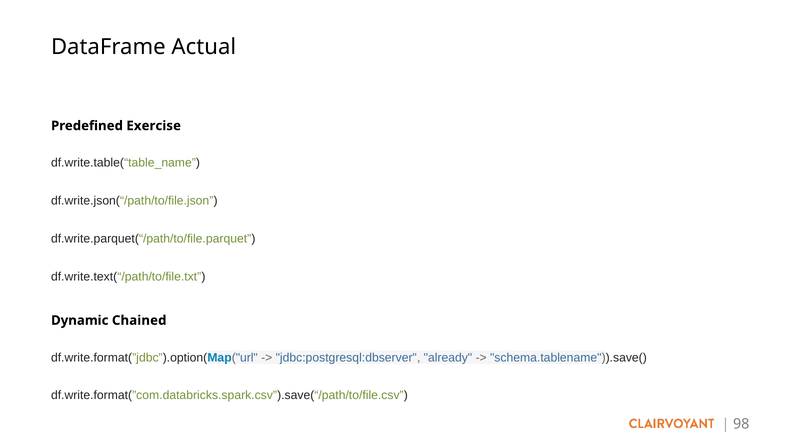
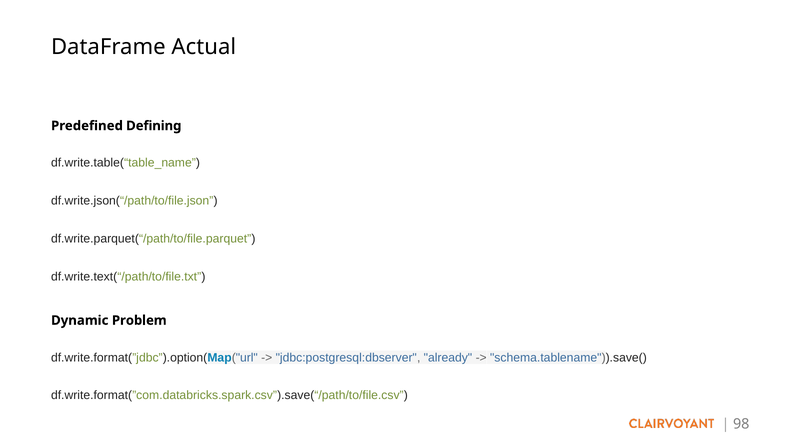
Exercise: Exercise -> Defining
Chained: Chained -> Problem
